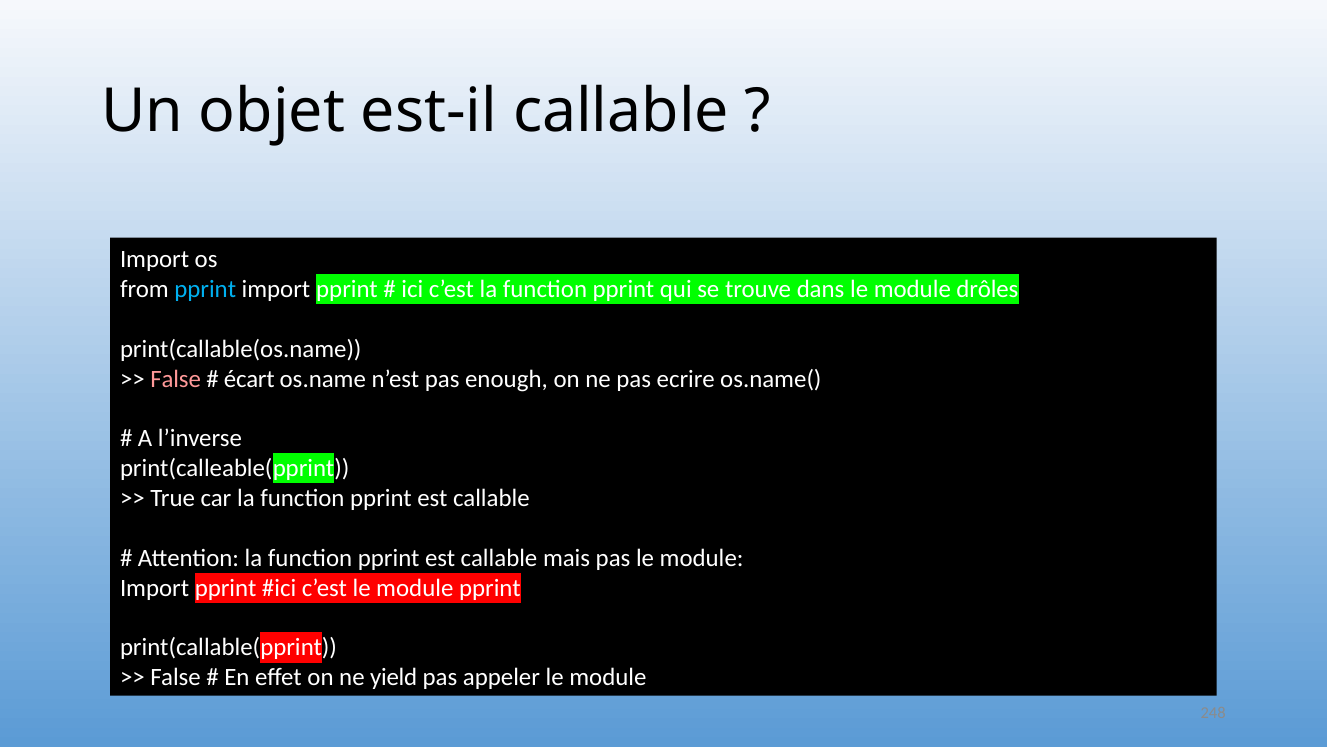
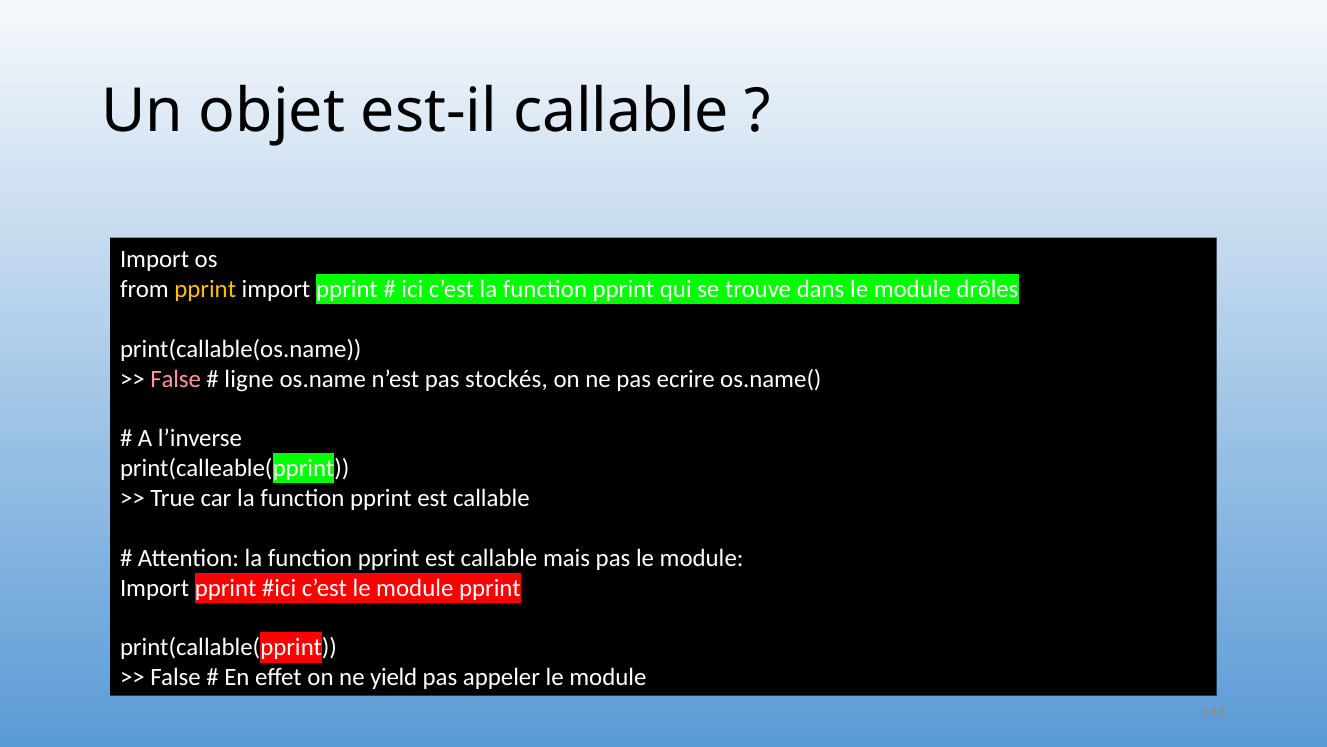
pprint at (205, 289) colour: light blue -> yellow
écart: écart -> ligne
enough: enough -> stockés
